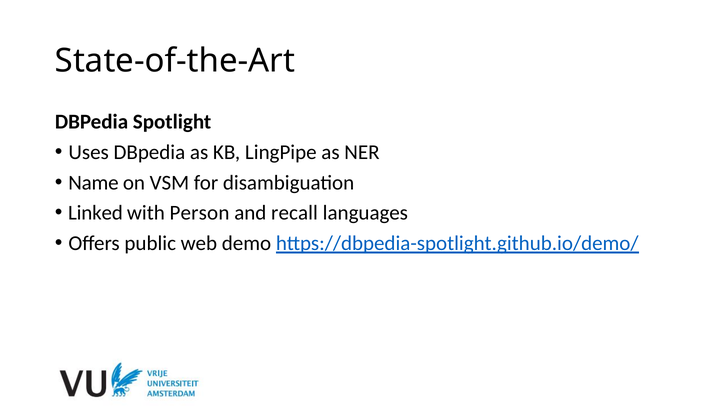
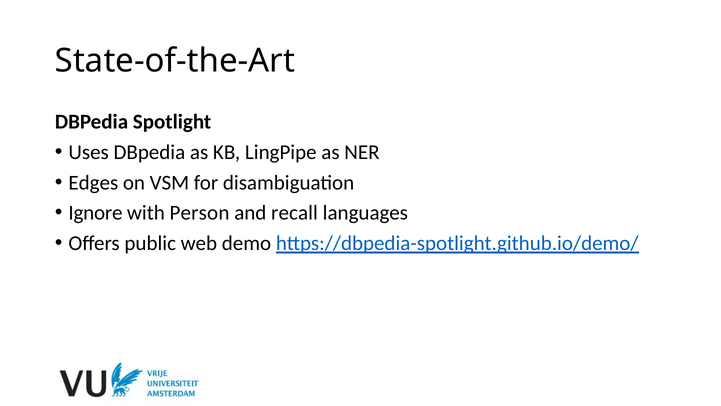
Name: Name -> Edges
Linked: Linked -> Ignore
